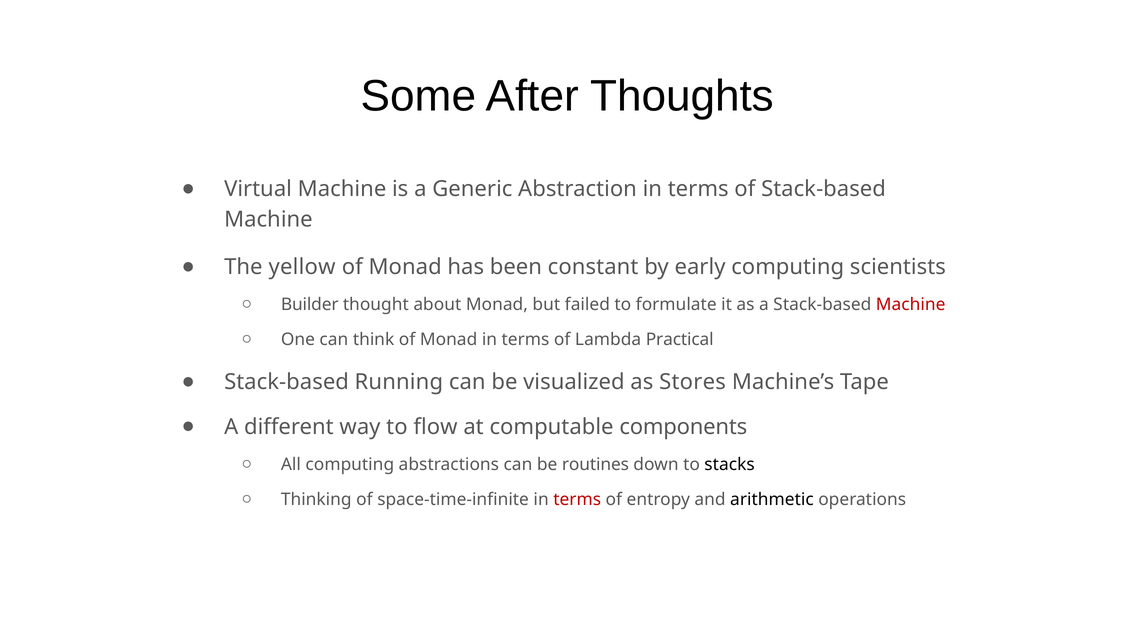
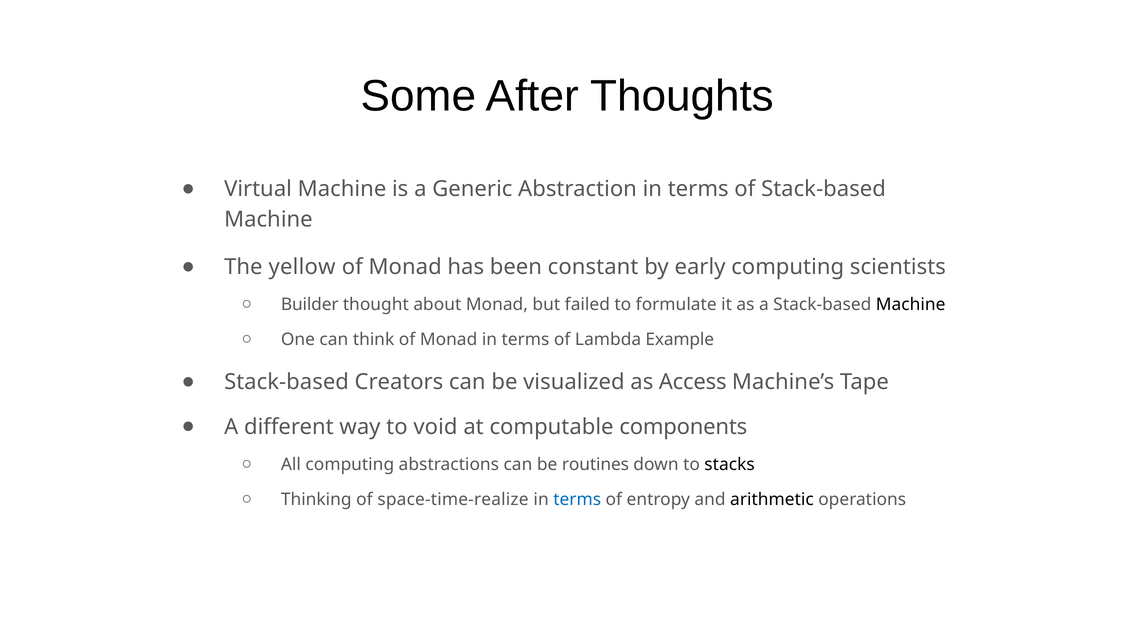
Machine at (911, 305) colour: red -> black
Practical: Practical -> Example
Running: Running -> Creators
Stores: Stores -> Access
flow: flow -> void
space-time-infinite: space-time-infinite -> space-time-realize
terms at (577, 500) colour: red -> blue
